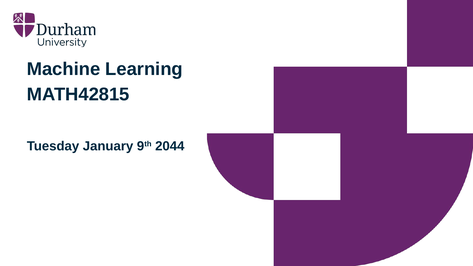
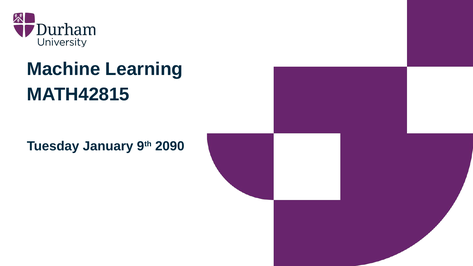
2044: 2044 -> 2090
